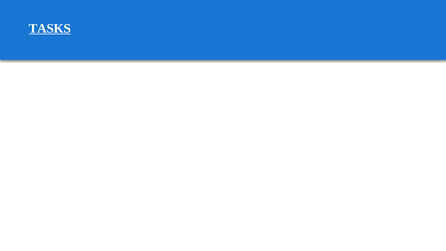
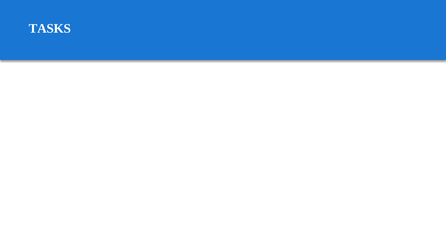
TASKS underline: present -> none
